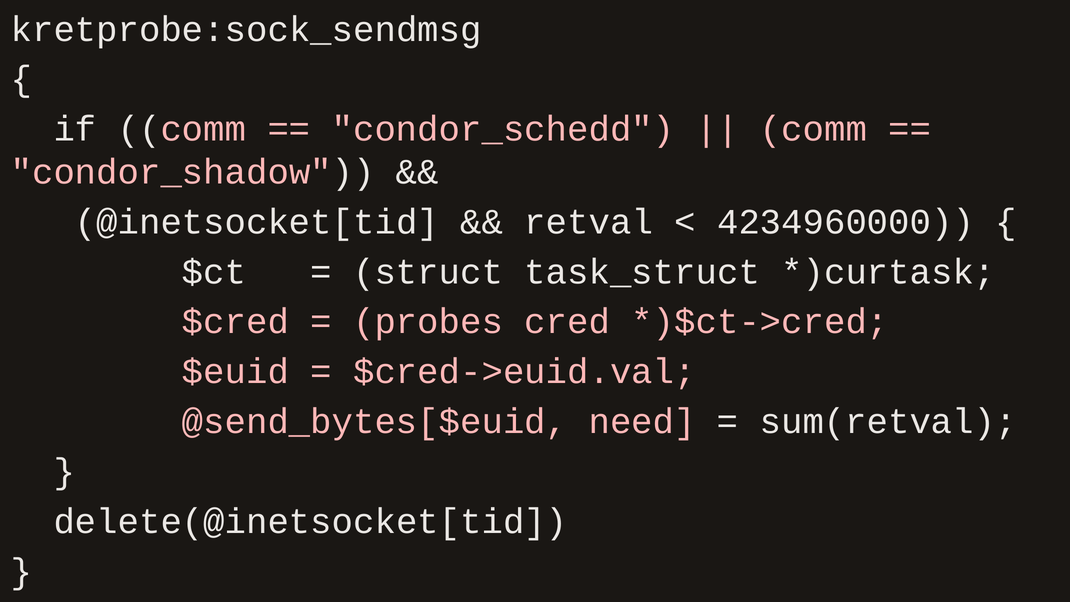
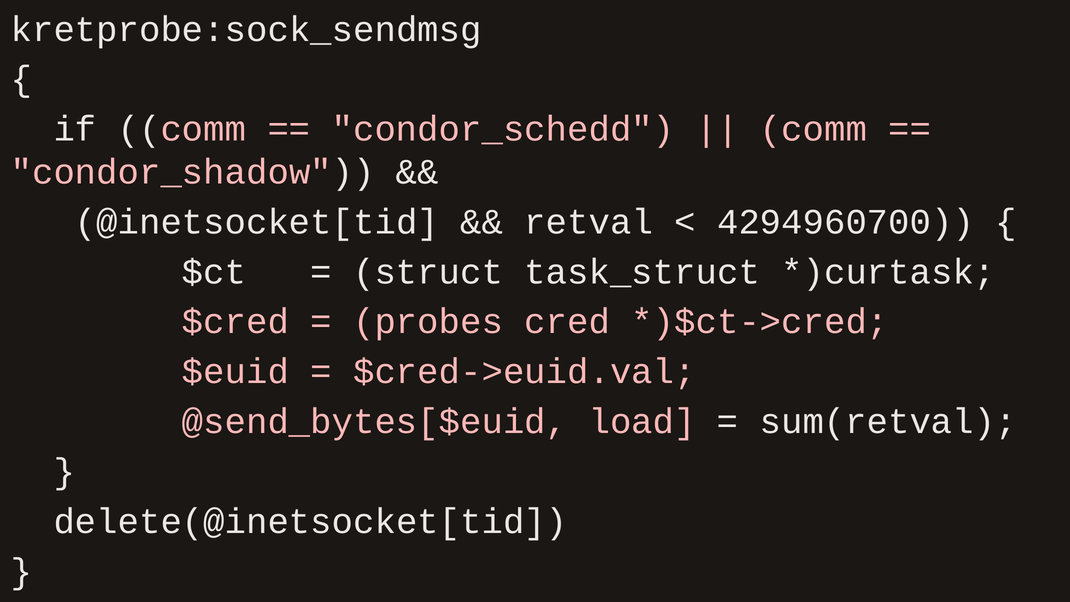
4234960000: 4234960000 -> 4294960700
need: need -> load
